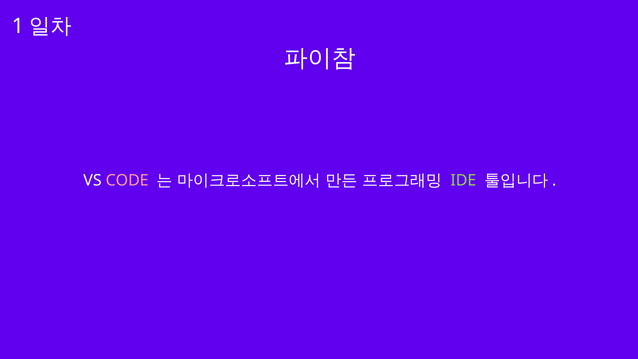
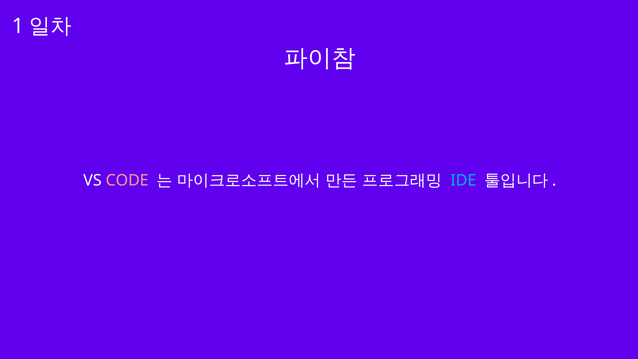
IDE colour: light green -> light blue
